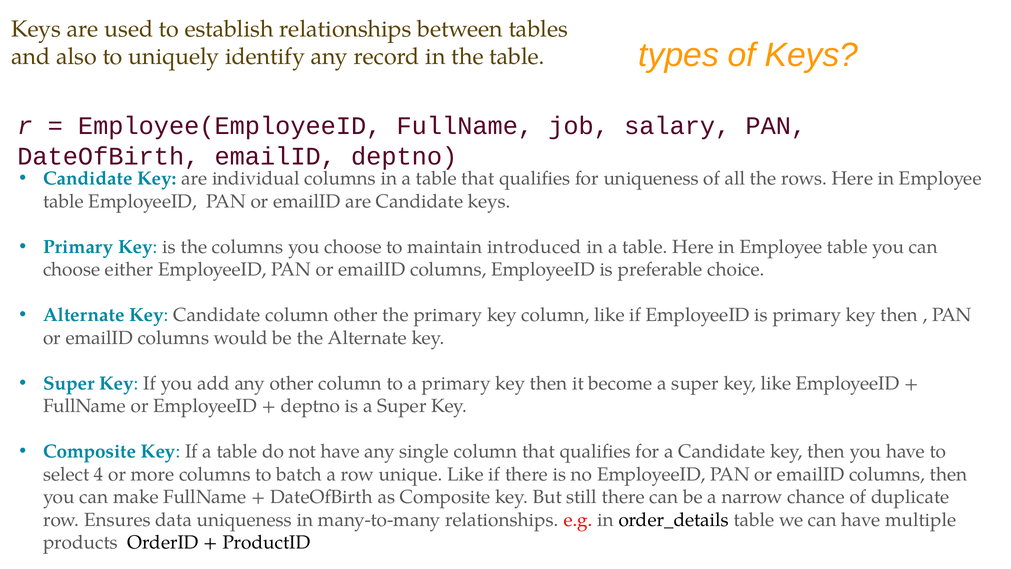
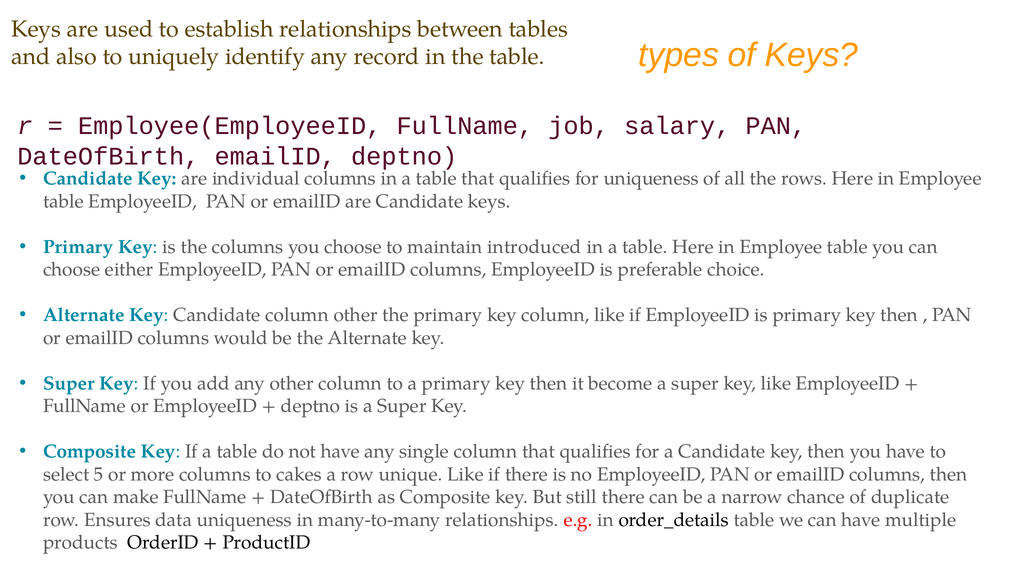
4: 4 -> 5
batch: batch -> cakes
